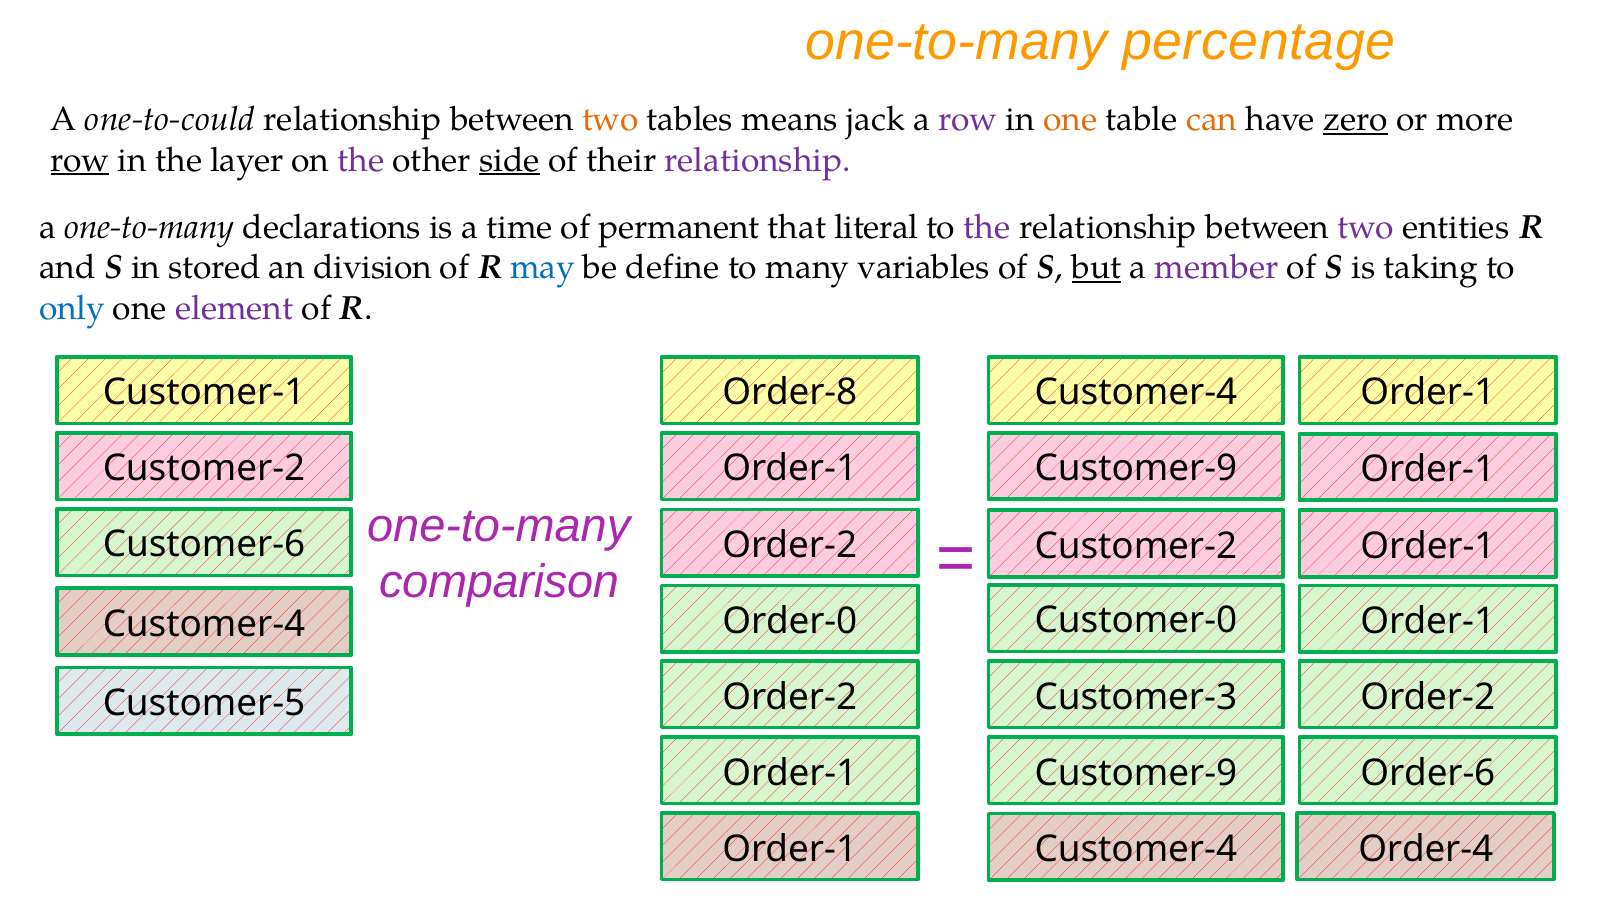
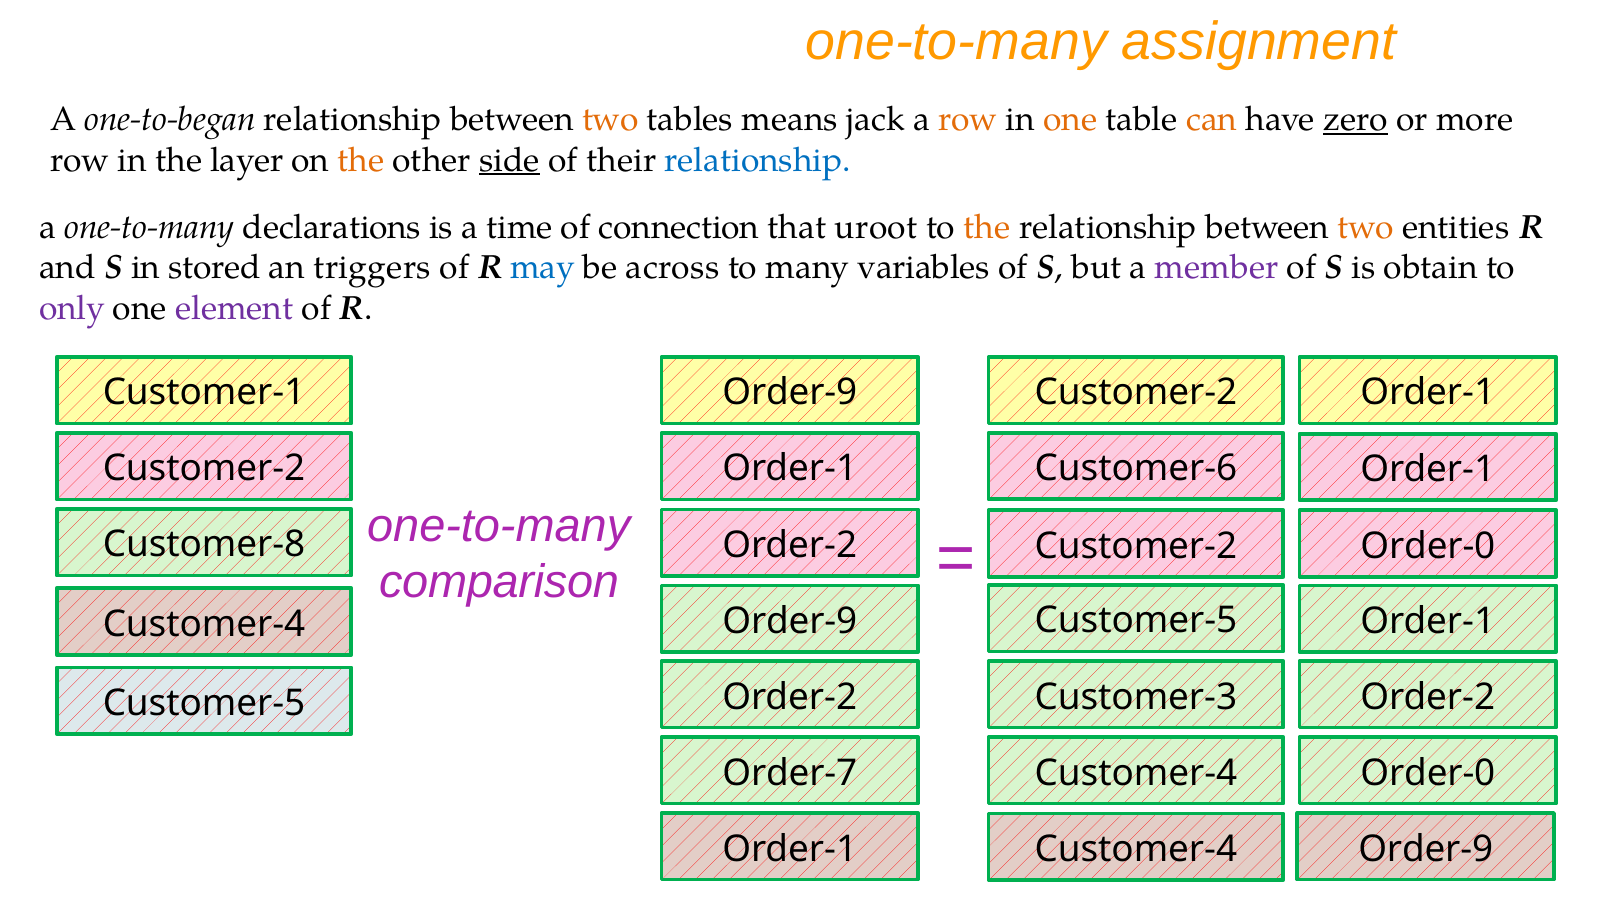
percentage: percentage -> assignment
one-to-could: one-to-could -> one-to-began
row at (968, 120) colour: purple -> orange
row at (80, 160) underline: present -> none
the at (361, 160) colour: purple -> orange
relationship at (758, 160) colour: purple -> blue
permanent: permanent -> connection
literal: literal -> uroot
the at (987, 228) colour: purple -> orange
two at (1366, 228) colour: purple -> orange
division: division -> triggers
define: define -> across
but underline: present -> none
taking: taking -> obtain
only colour: blue -> purple
Order-8 at (790, 393): Order-8 -> Order-9
Customer-4 at (1136, 393): Customer-4 -> Customer-2
Customer-9 at (1136, 469): Customer-9 -> Customer-6
Customer-6: Customer-6 -> Customer-8
Order-1 at (1428, 546): Order-1 -> Order-0
Customer-0 at (1136, 621): Customer-0 -> Customer-5
Order-0 at (790, 622): Order-0 -> Order-9
Order-1 at (790, 773): Order-1 -> Order-7
Customer-9 at (1136, 773): Customer-9 -> Customer-4
Order-6 at (1428, 773): Order-6 -> Order-0
Customer-4 Order-4: Order-4 -> Order-9
